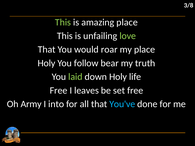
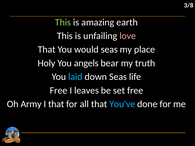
amazing place: place -> earth
love colour: light green -> pink
would roar: roar -> seas
follow: follow -> angels
laid colour: light green -> light blue
down Holy: Holy -> Seas
I into: into -> that
